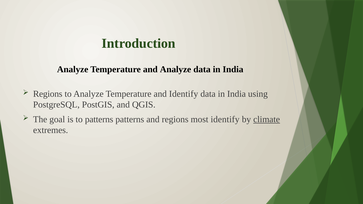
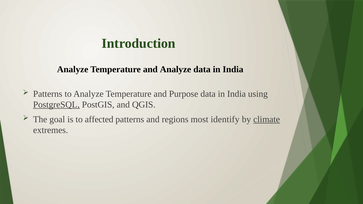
Regions at (48, 94): Regions -> Patterns
and Identify: Identify -> Purpose
PostgreSQL underline: none -> present
to patterns: patterns -> affected
